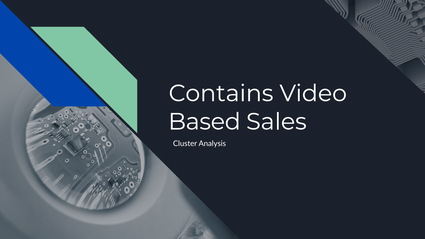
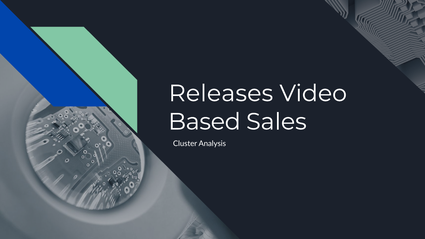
Contains: Contains -> Releases
